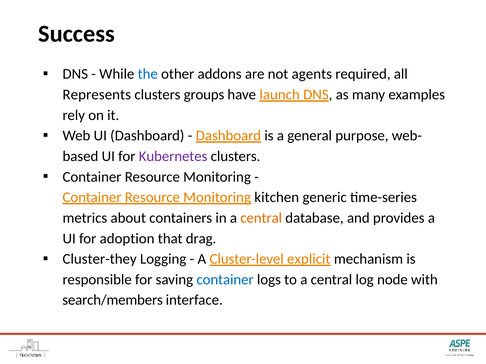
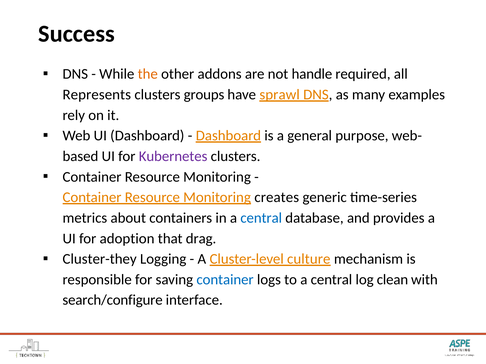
the colour: blue -> orange
agents: agents -> handle
launch: launch -> sprawl
kitchen: kitchen -> creates
central at (261, 218) colour: orange -> blue
explicit: explicit -> culture
node: node -> clean
search/members: search/members -> search/configure
